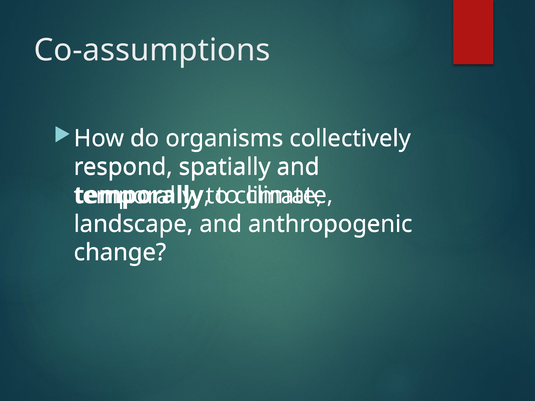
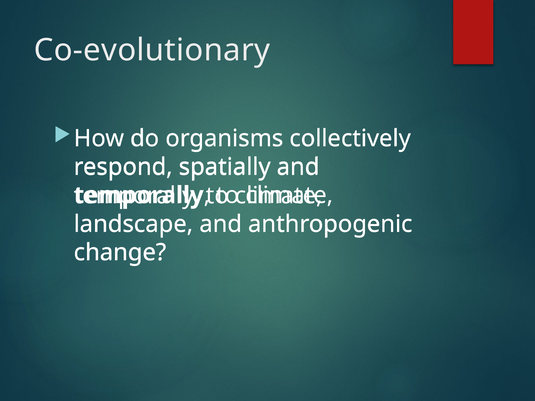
Co-assumptions: Co-assumptions -> Co-evolutionary
